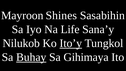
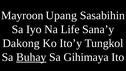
Shines: Shines -> Upang
Nilukob: Nilukob -> Dakong
Ito’y underline: present -> none
